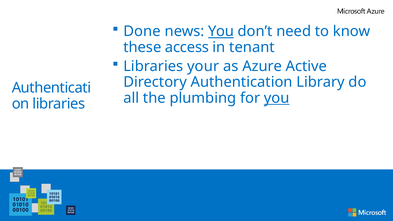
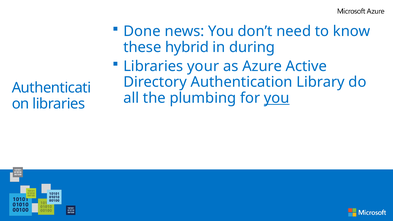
You at (221, 31) underline: present -> none
access: access -> hybrid
tenant: tenant -> during
